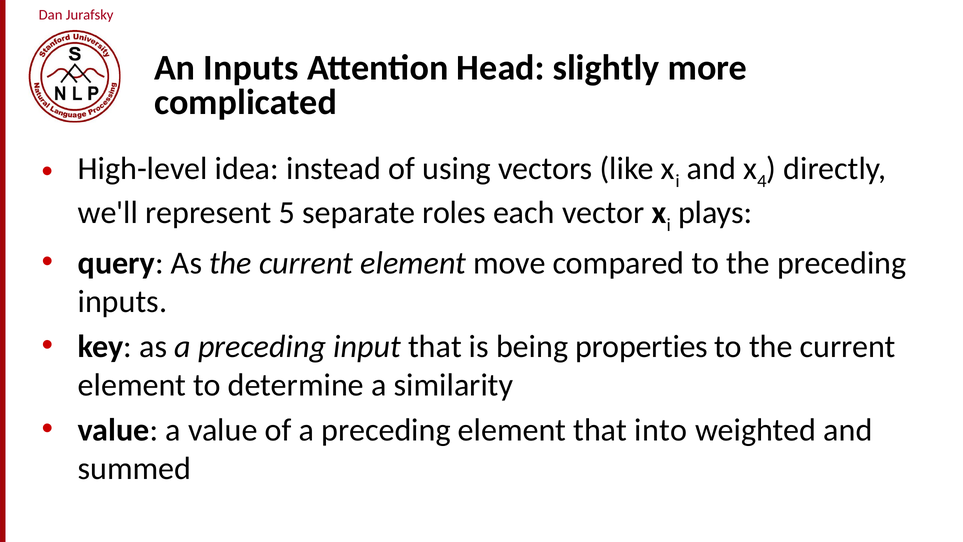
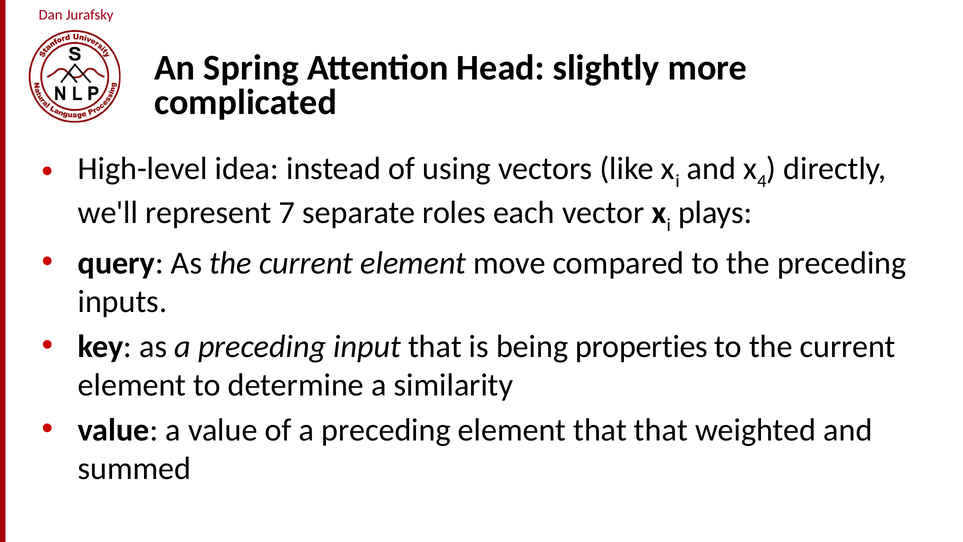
An Inputs: Inputs -> Spring
5: 5 -> 7
that into: into -> that
